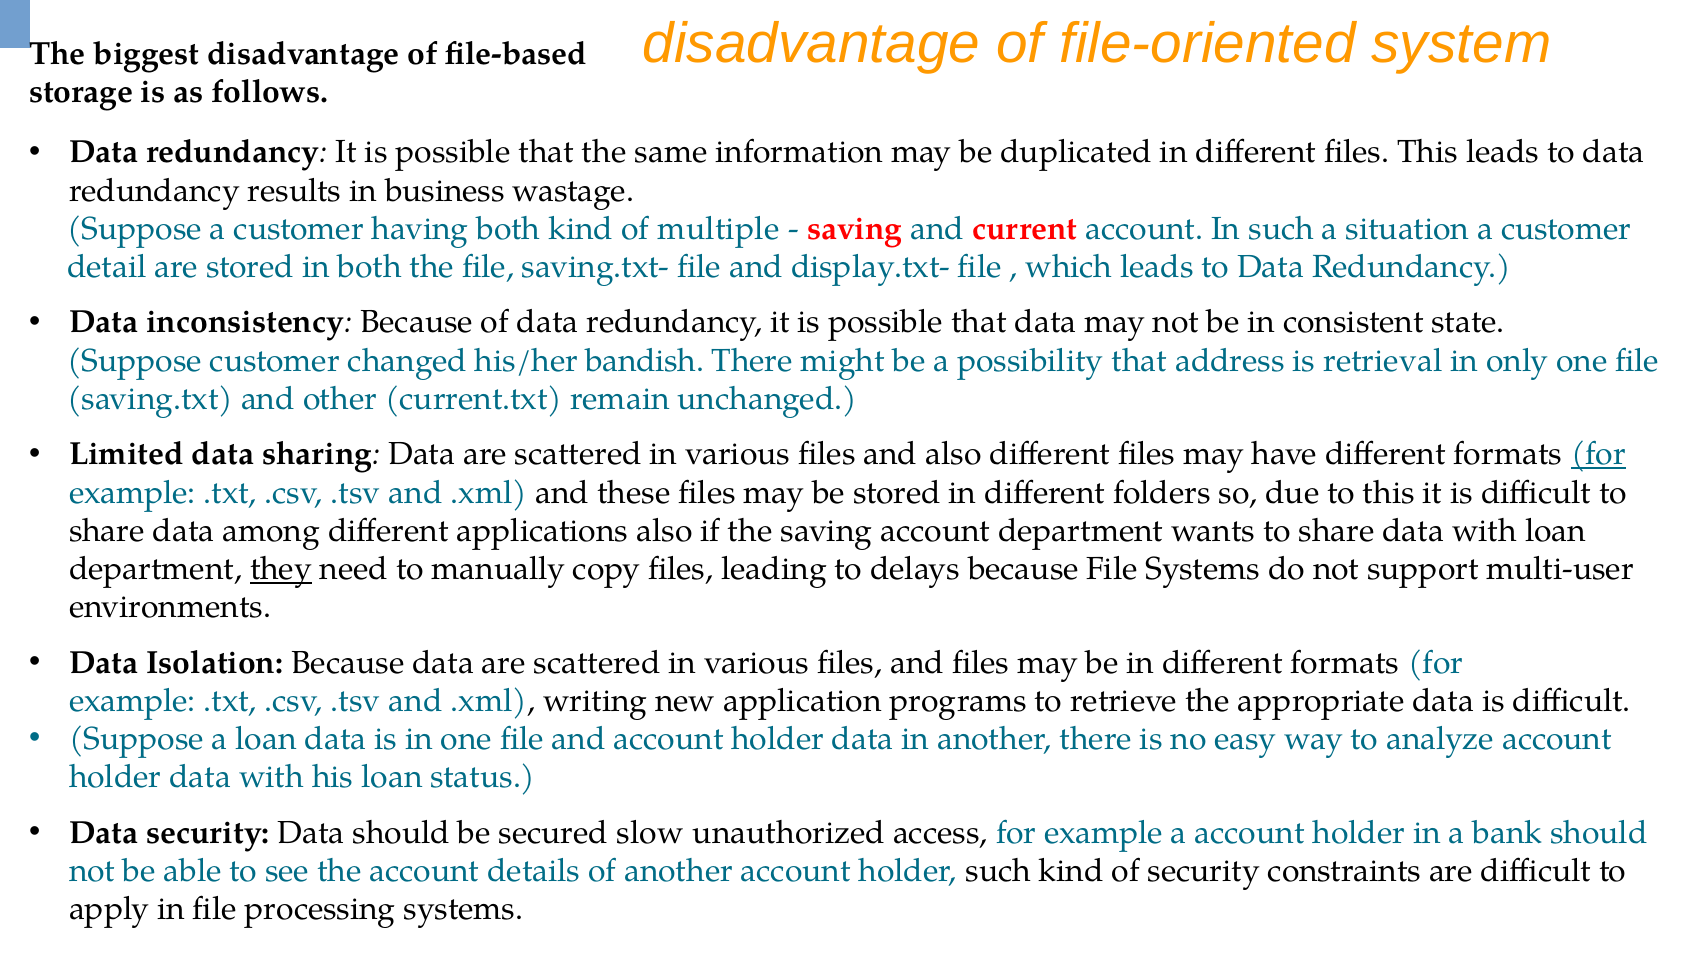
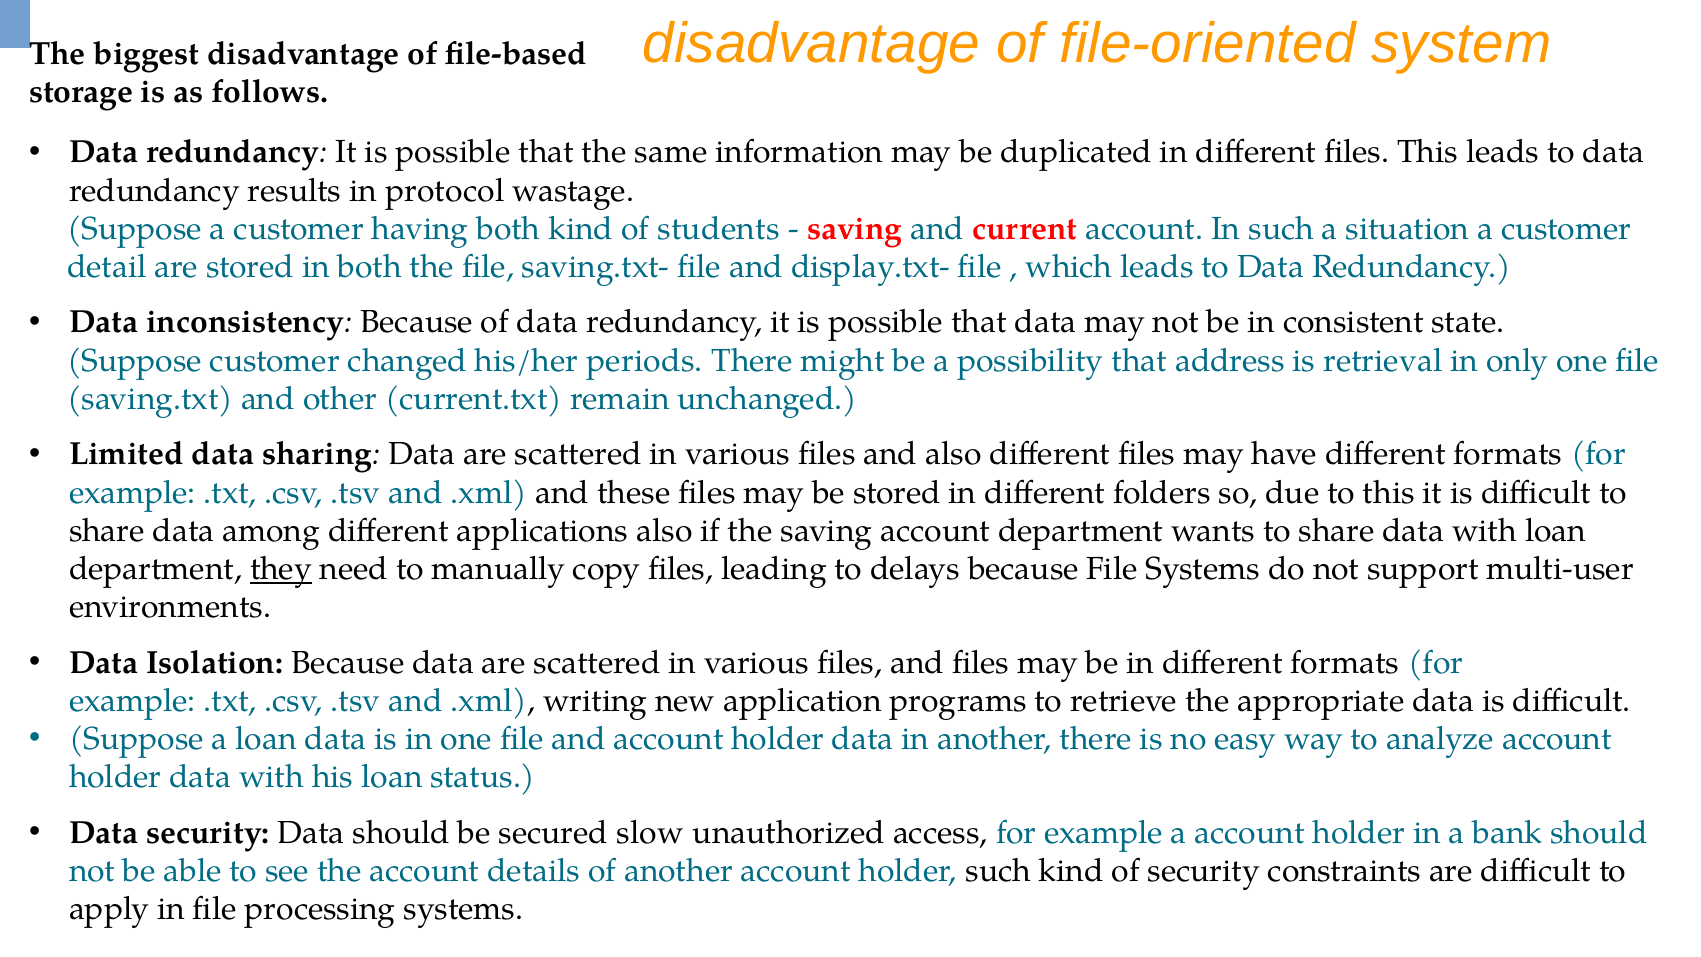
business: business -> protocol
multiple: multiple -> students
bandish: bandish -> periods
for at (1598, 454) underline: present -> none
